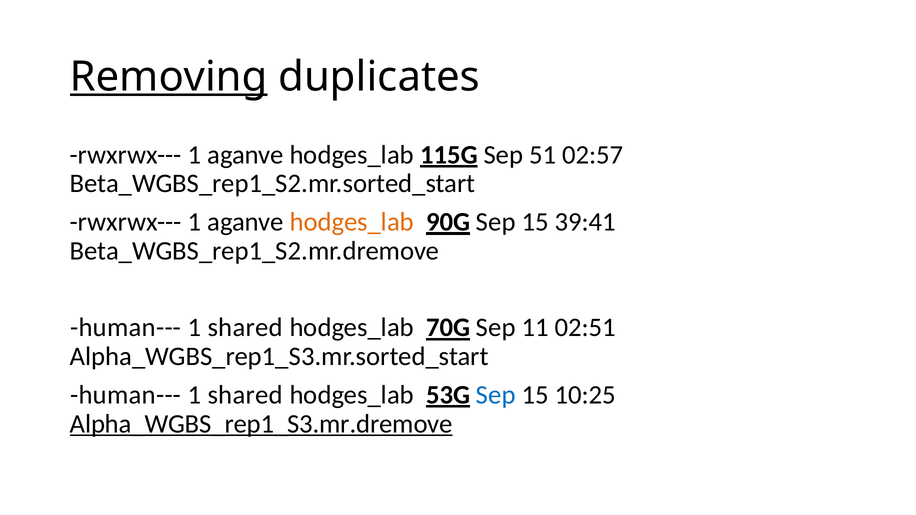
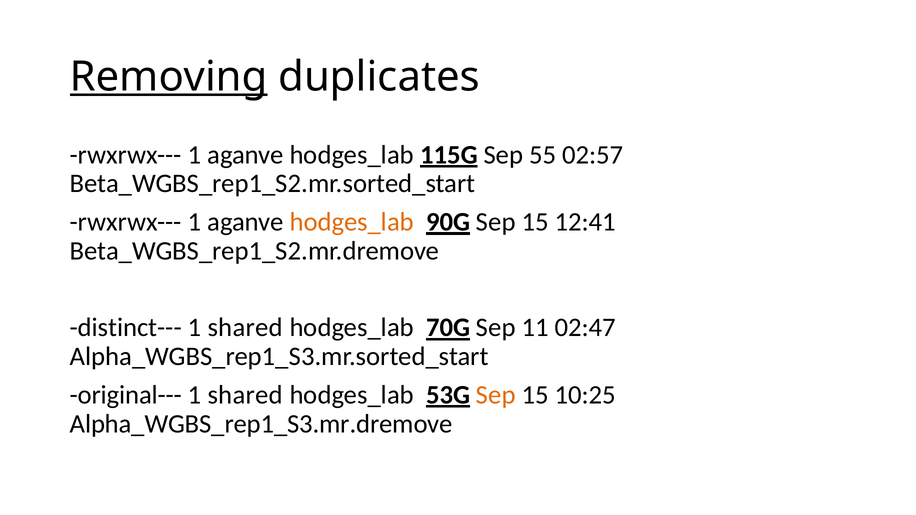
51: 51 -> 55
39:41: 39:41 -> 12:41
human--- at (126, 328): human--- -> distinct---
02:51: 02:51 -> 02:47
human--- at (126, 395): human--- -> original---
Sep at (496, 395) colour: blue -> orange
Alpha_WGBS_rep1_S3.mr.dremove underline: present -> none
